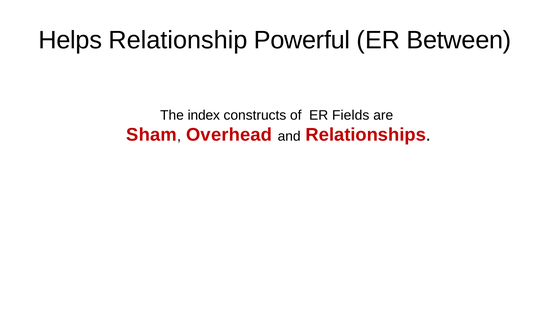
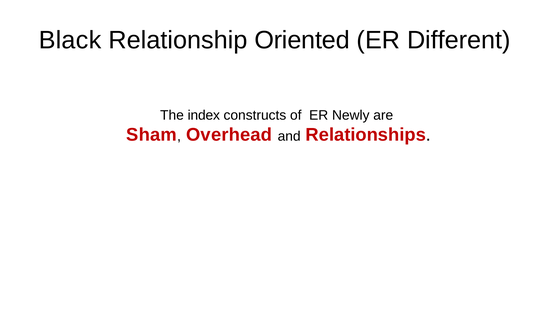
Helps: Helps -> Black
Powerful: Powerful -> Oriented
Between: Between -> Different
Fields: Fields -> Newly
